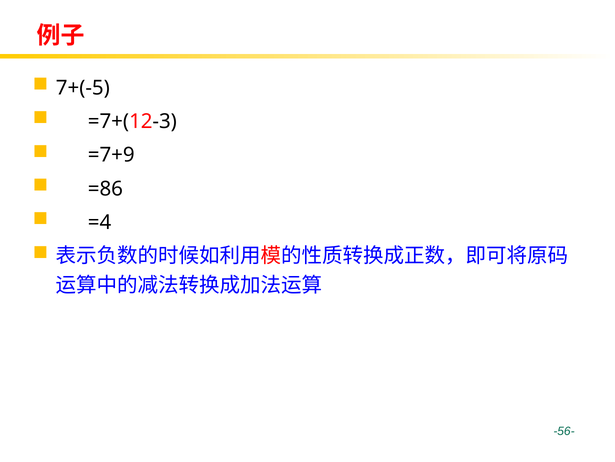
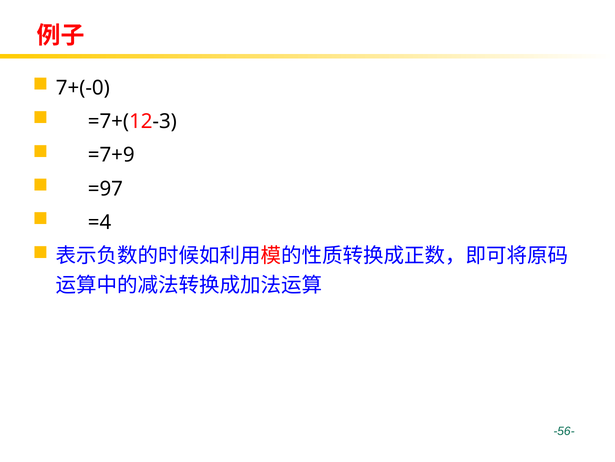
7+(-5: 7+(-5 -> 7+(-0
=86: =86 -> =97
